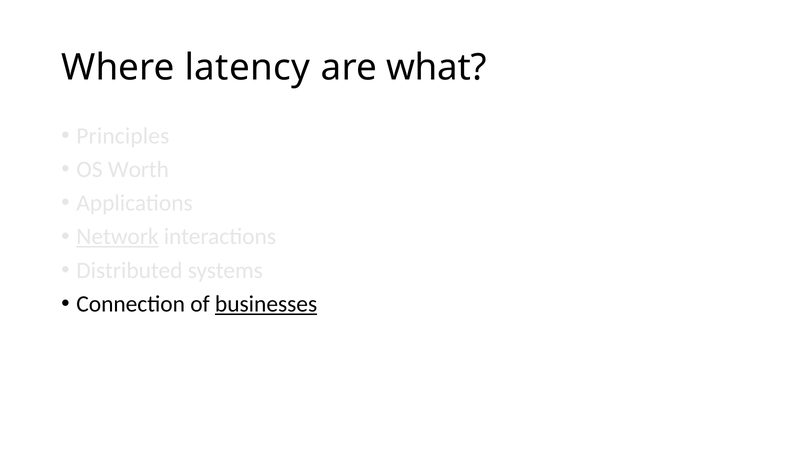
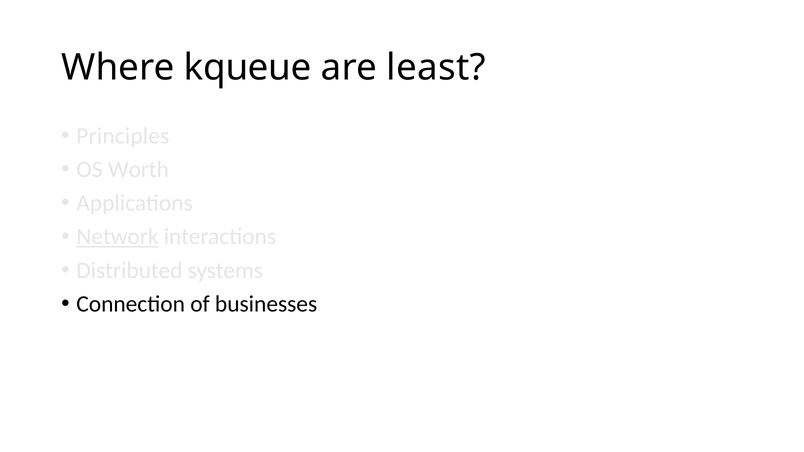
latency: latency -> kqueue
what: what -> least
businesses underline: present -> none
